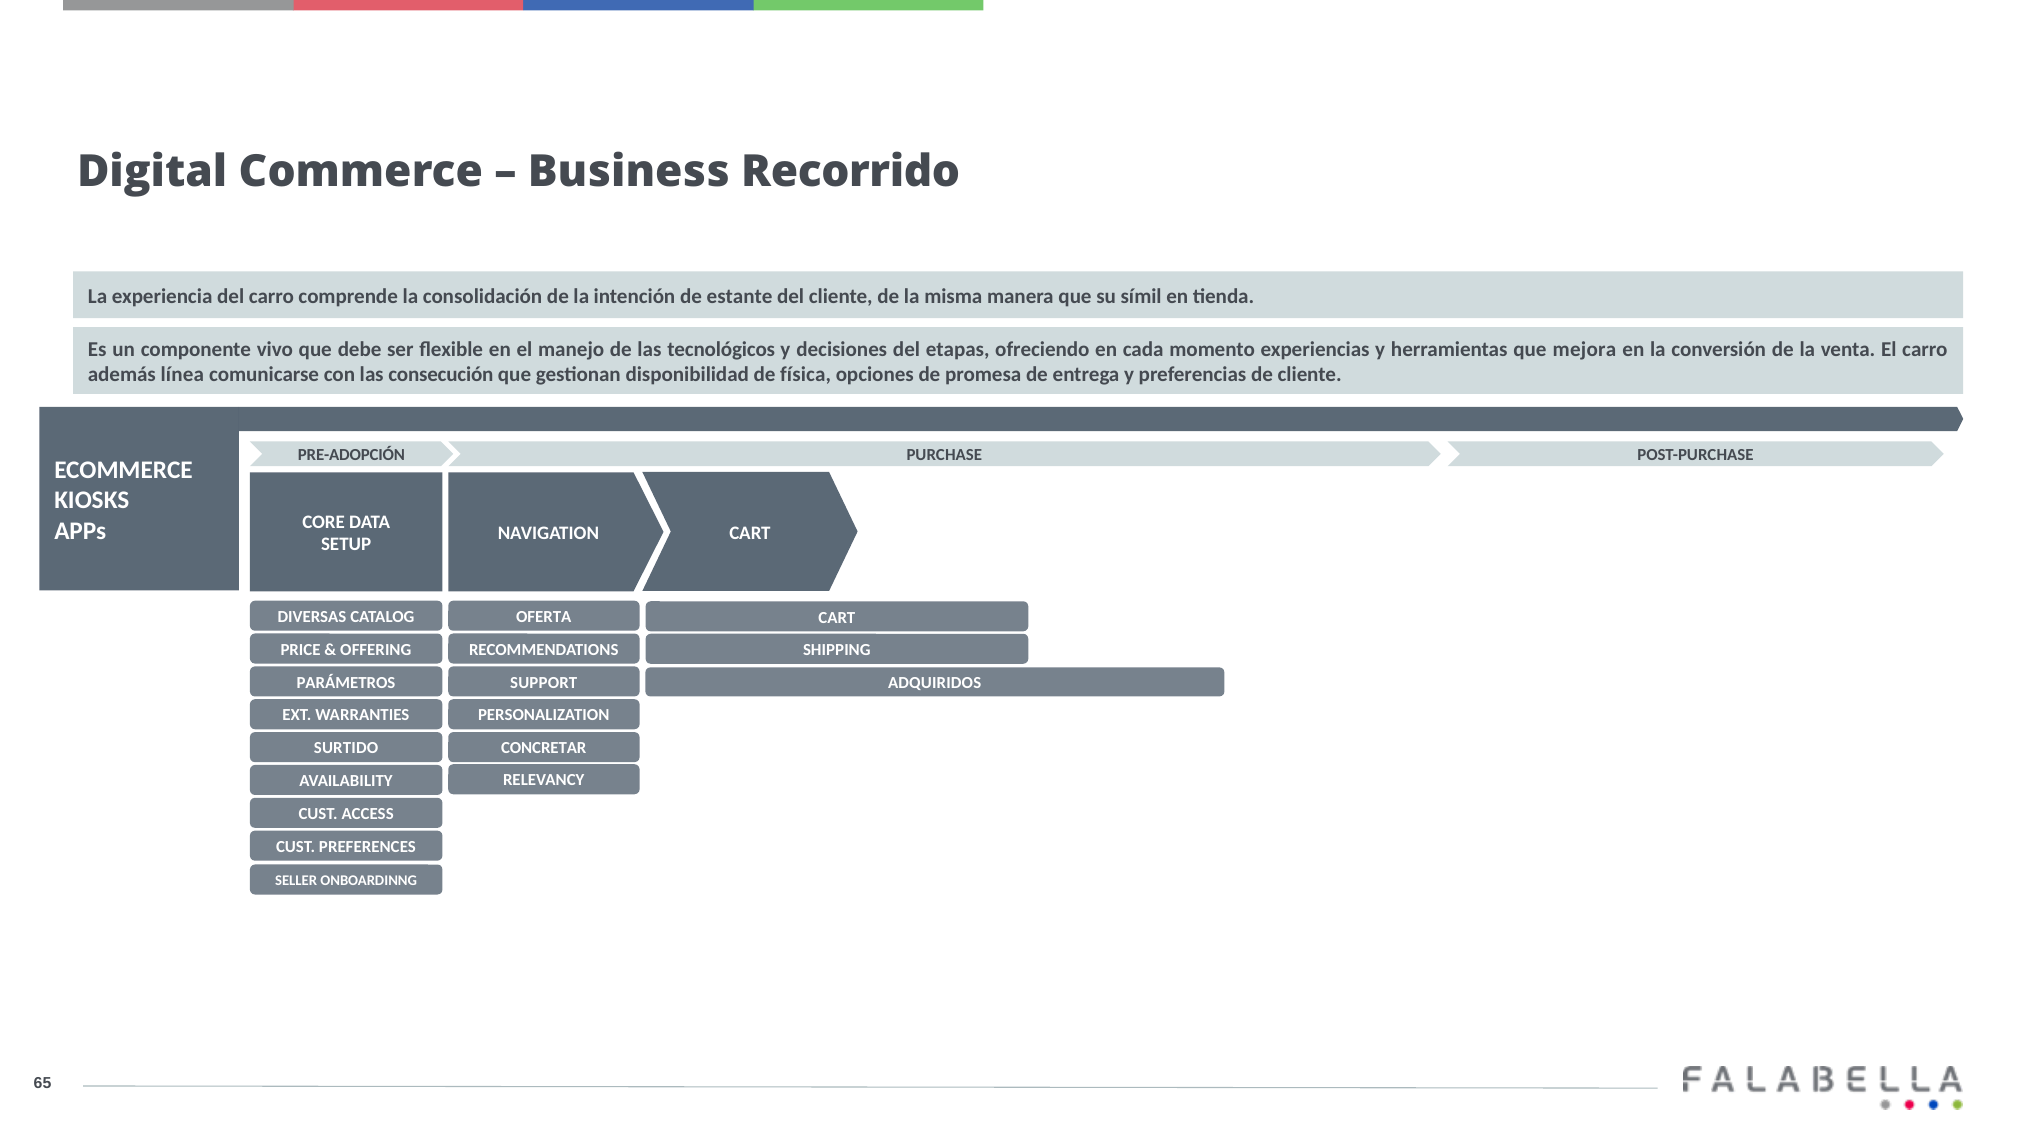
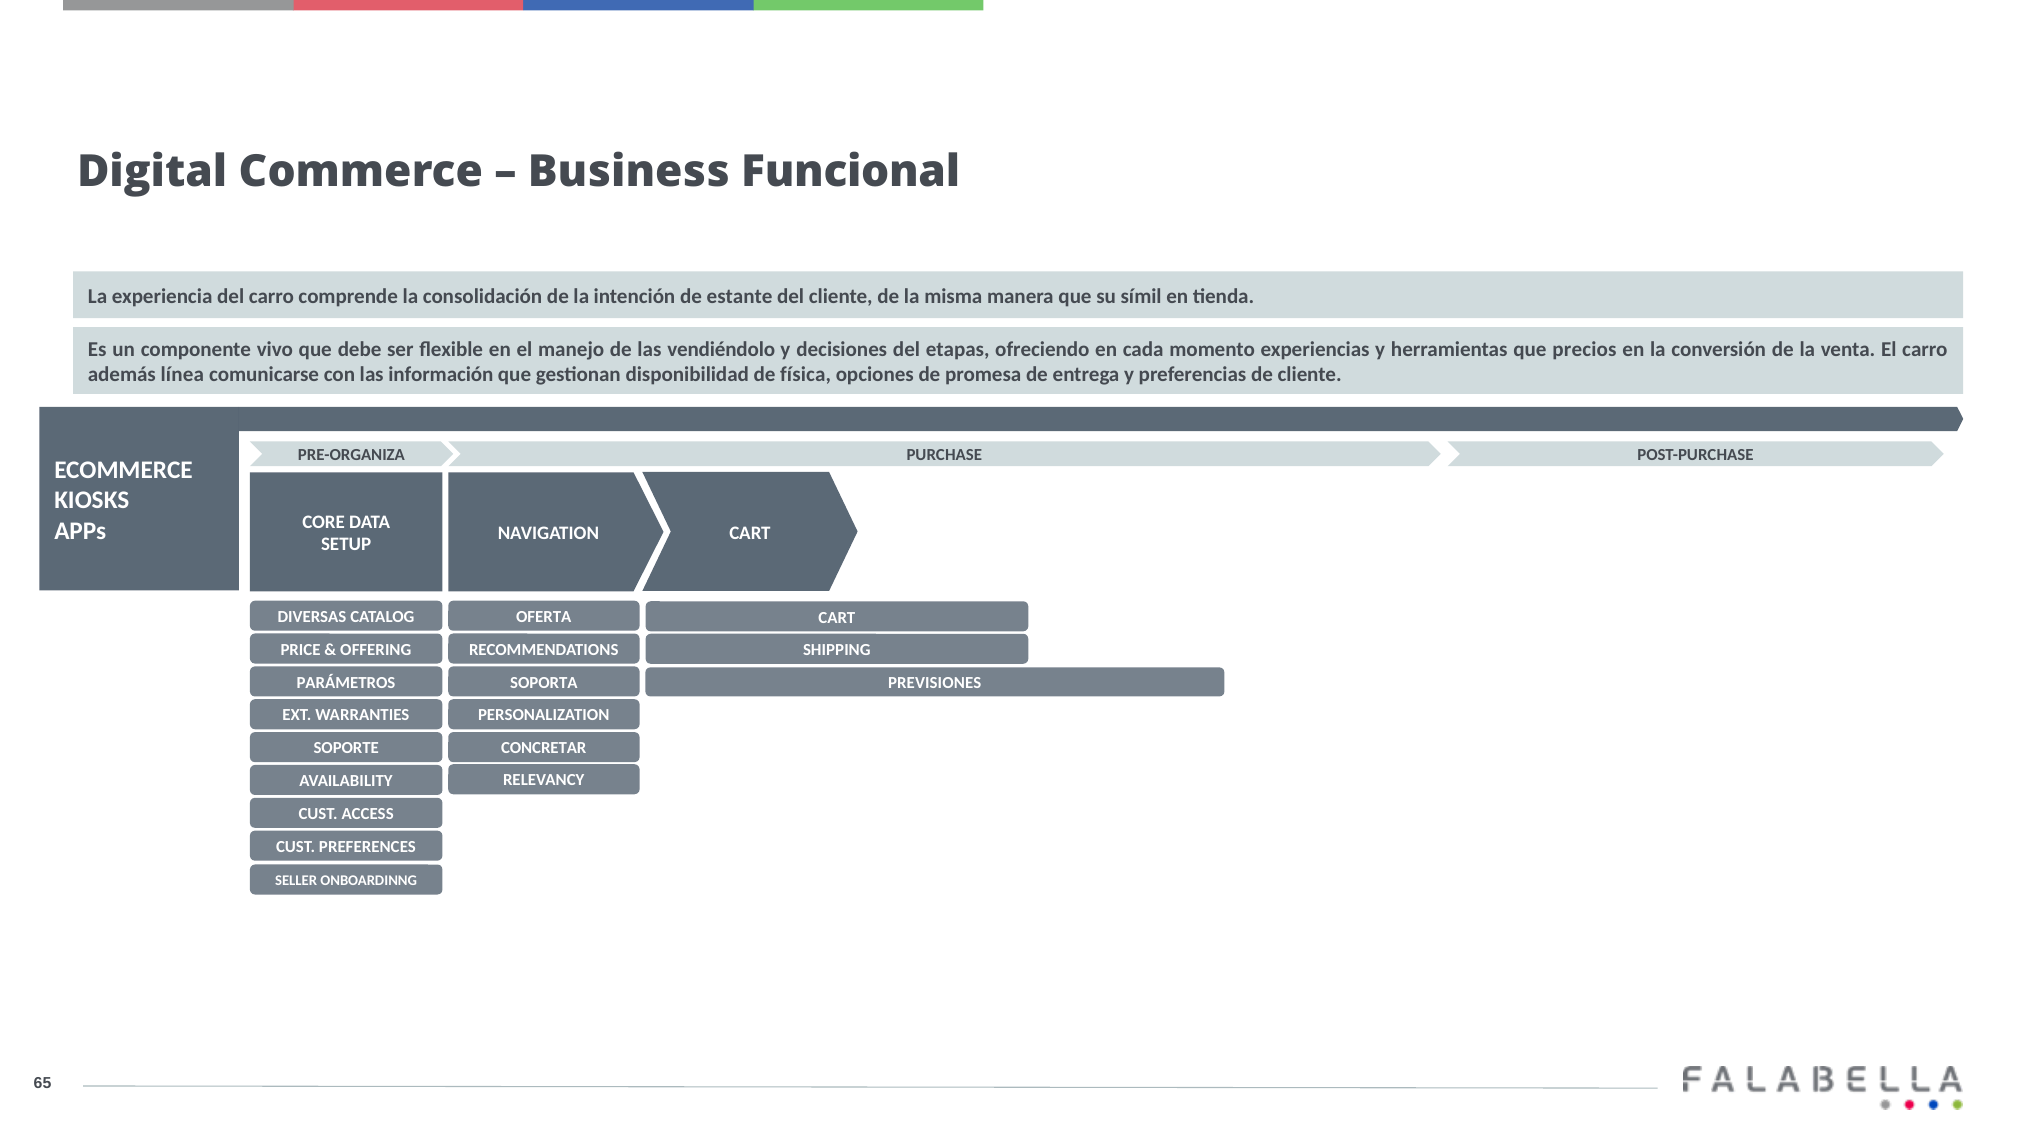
Recorrido: Recorrido -> Funcional
tecnológicos: tecnológicos -> vendiéndolo
mejora: mejora -> precios
consecución: consecución -> información
PRE-ADOPCIÓN: PRE-ADOPCIÓN -> PRE-ORGANIZA
SUPPORT: SUPPORT -> SOPORTA
ADQUIRIDOS: ADQUIRIDOS -> PREVISIONES
SURTIDO: SURTIDO -> SOPORTE
